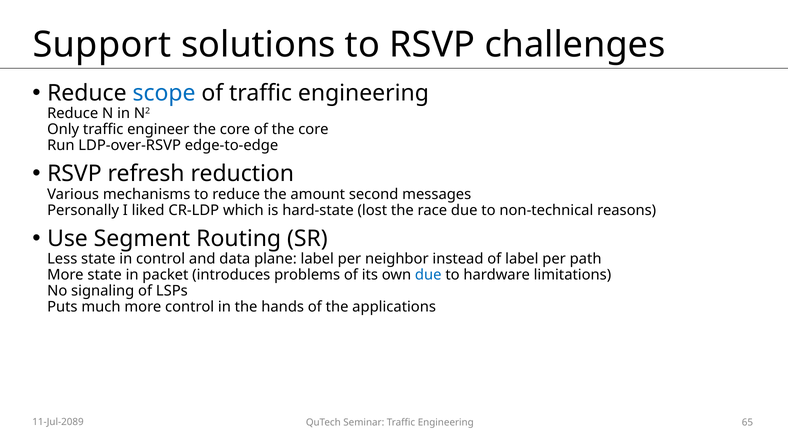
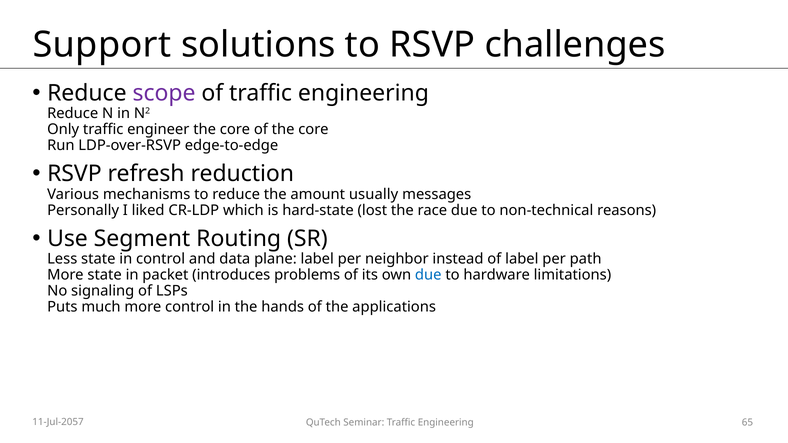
scope colour: blue -> purple
second: second -> usually
11-Jul-2089: 11-Jul-2089 -> 11-Jul-2057
